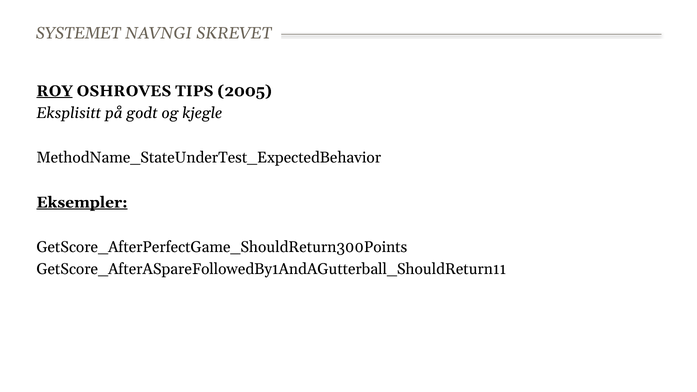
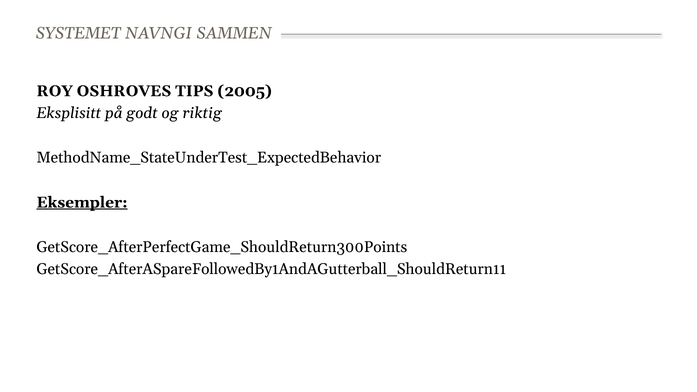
SKREVET: SKREVET -> SAMMEN
ROY underline: present -> none
kjegle: kjegle -> riktig
